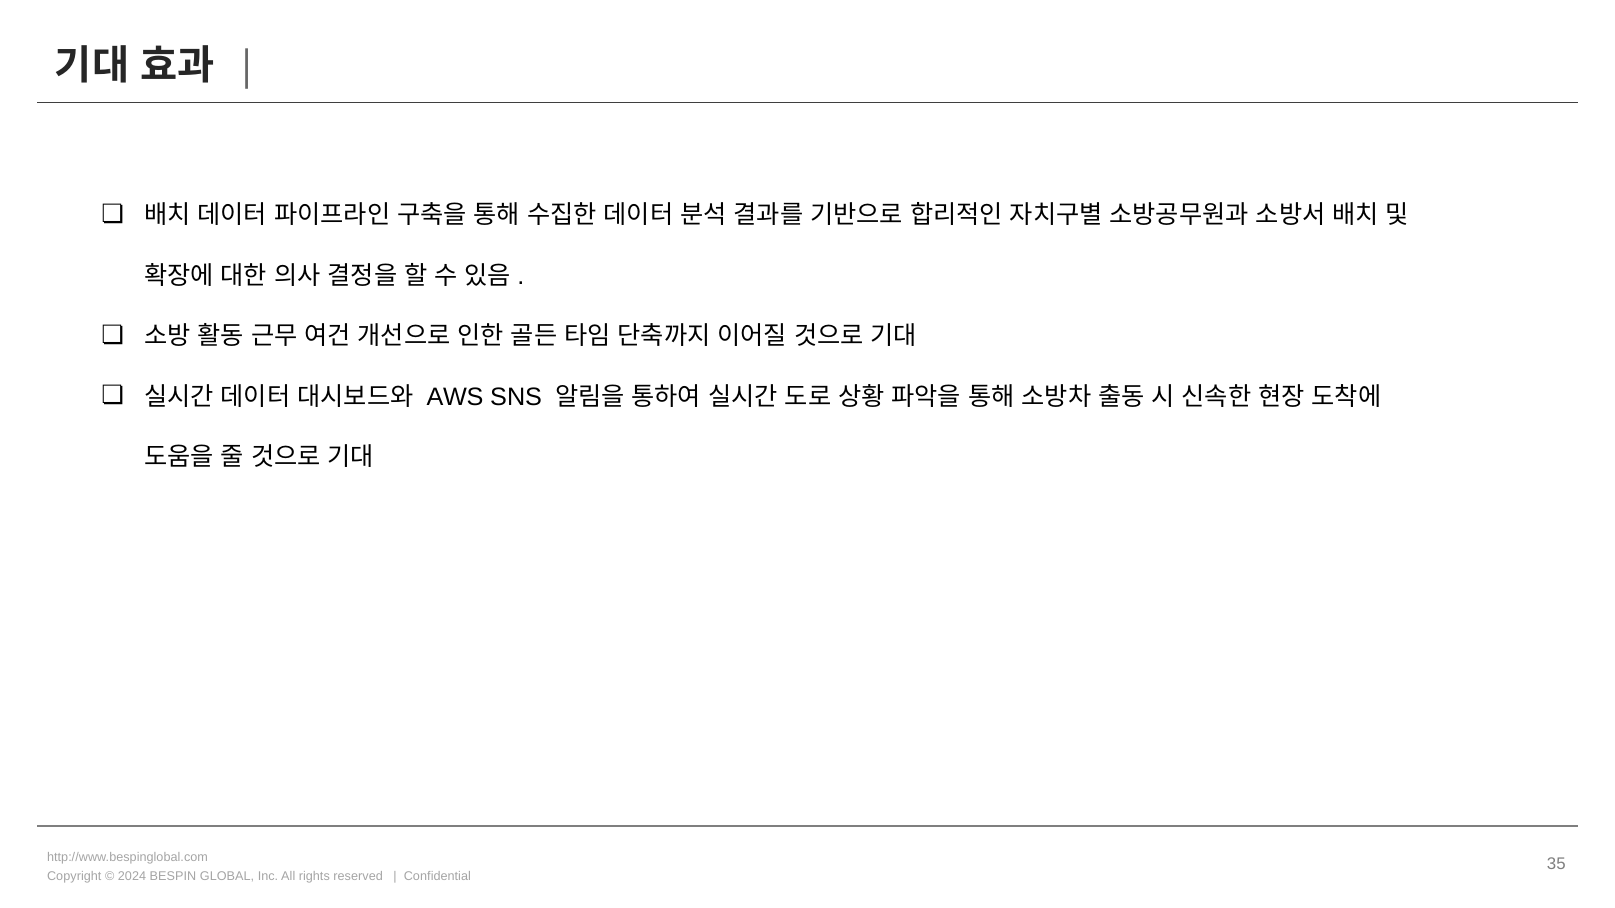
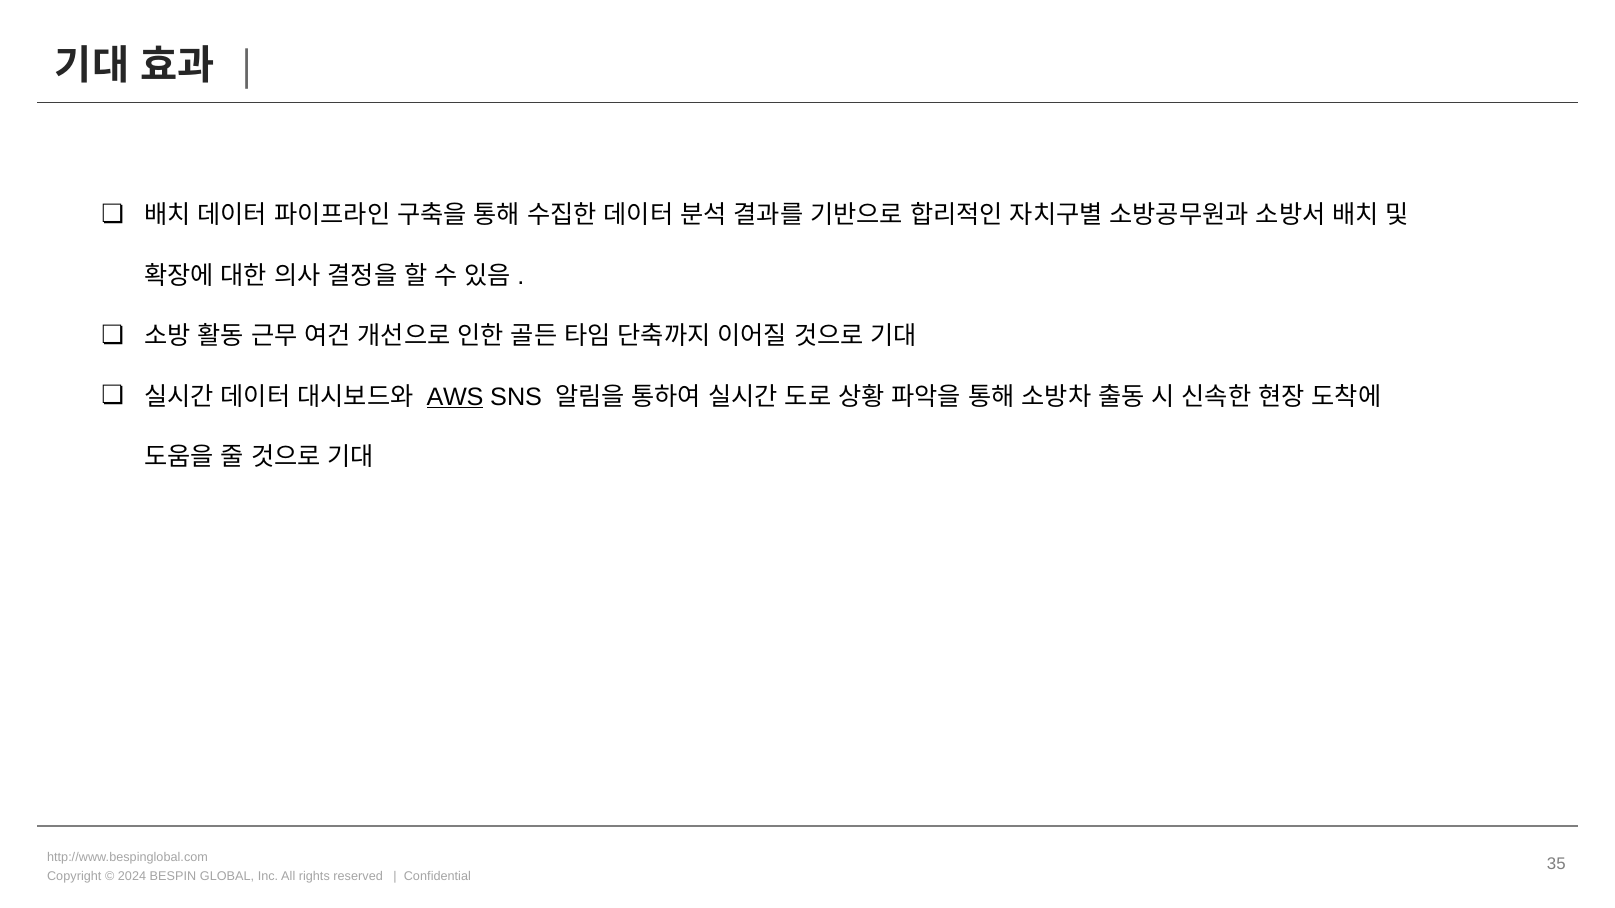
AWS underline: none -> present
